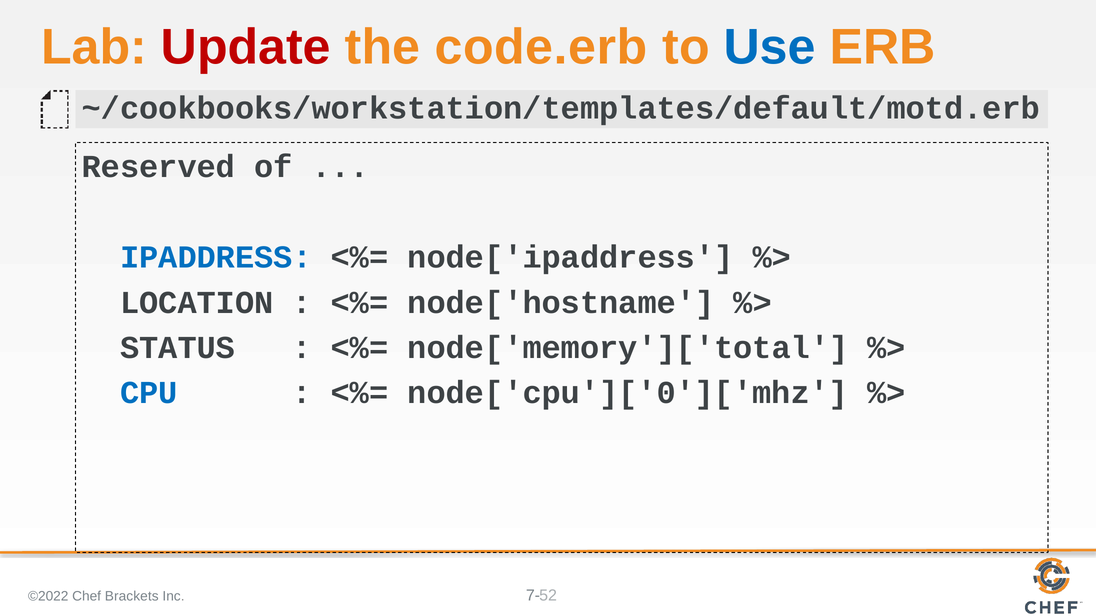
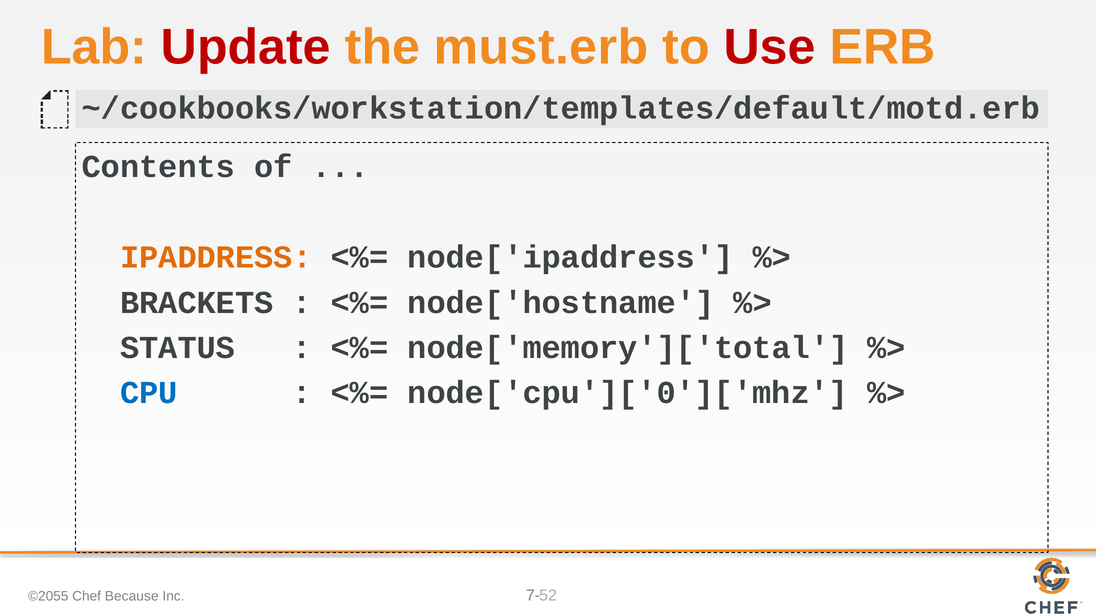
code.erb: code.erb -> must.erb
Use colour: blue -> red
Reserved: Reserved -> Contents
IPADDRESS colour: blue -> orange
LOCATION: LOCATION -> BRACKETS
©2022: ©2022 -> ©2055
Brackets: Brackets -> Because
